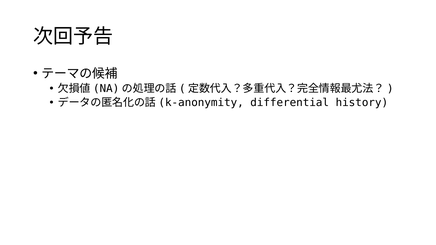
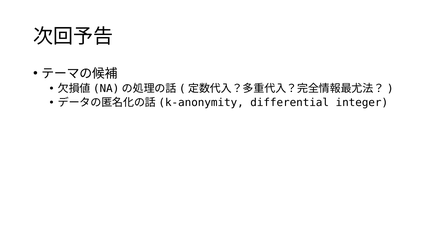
history: history -> integer
